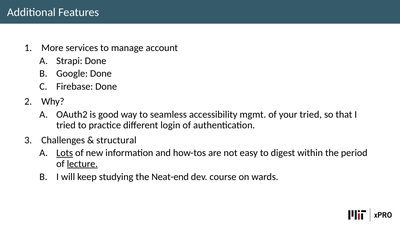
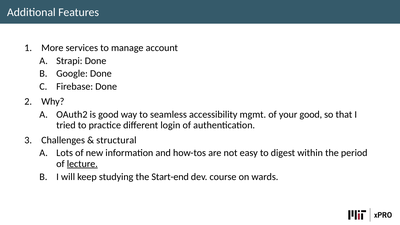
your tried: tried -> good
Lots underline: present -> none
Neat-end: Neat-end -> Start-end
